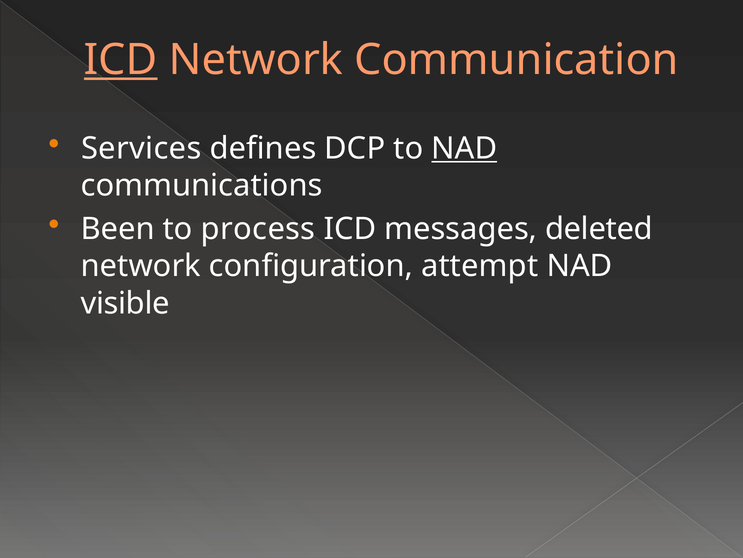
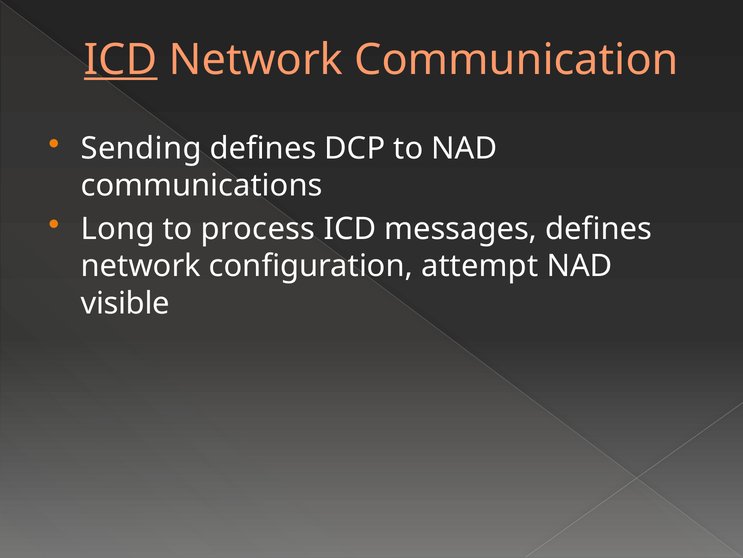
Services: Services -> Sending
NAD at (464, 148) underline: present -> none
Been: Been -> Long
messages deleted: deleted -> defines
